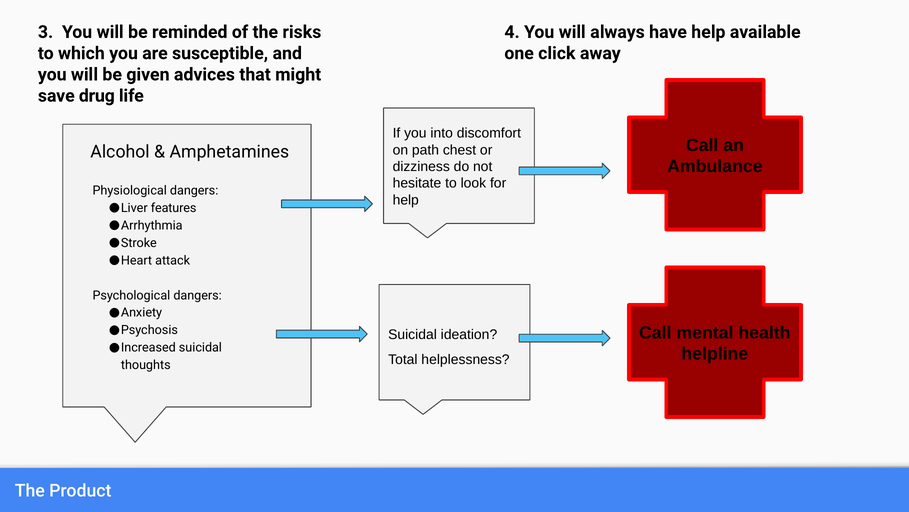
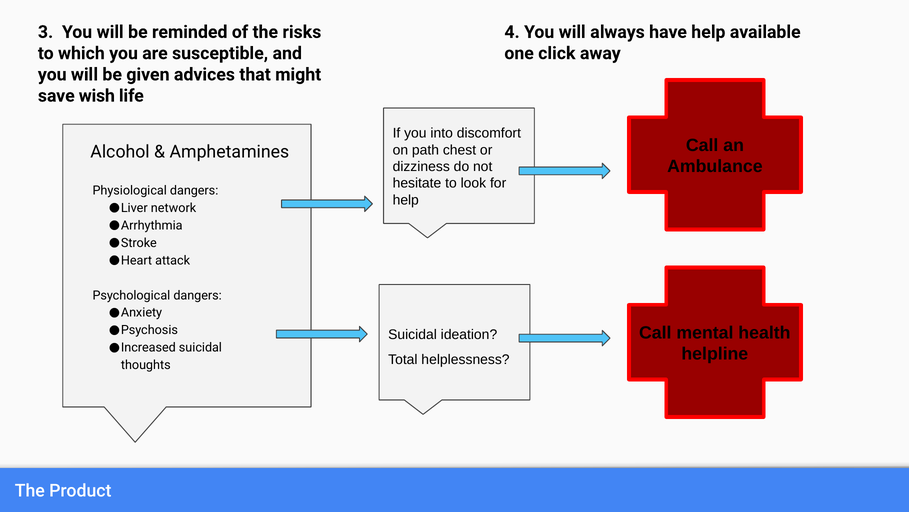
drug: drug -> wish
features: features -> network
